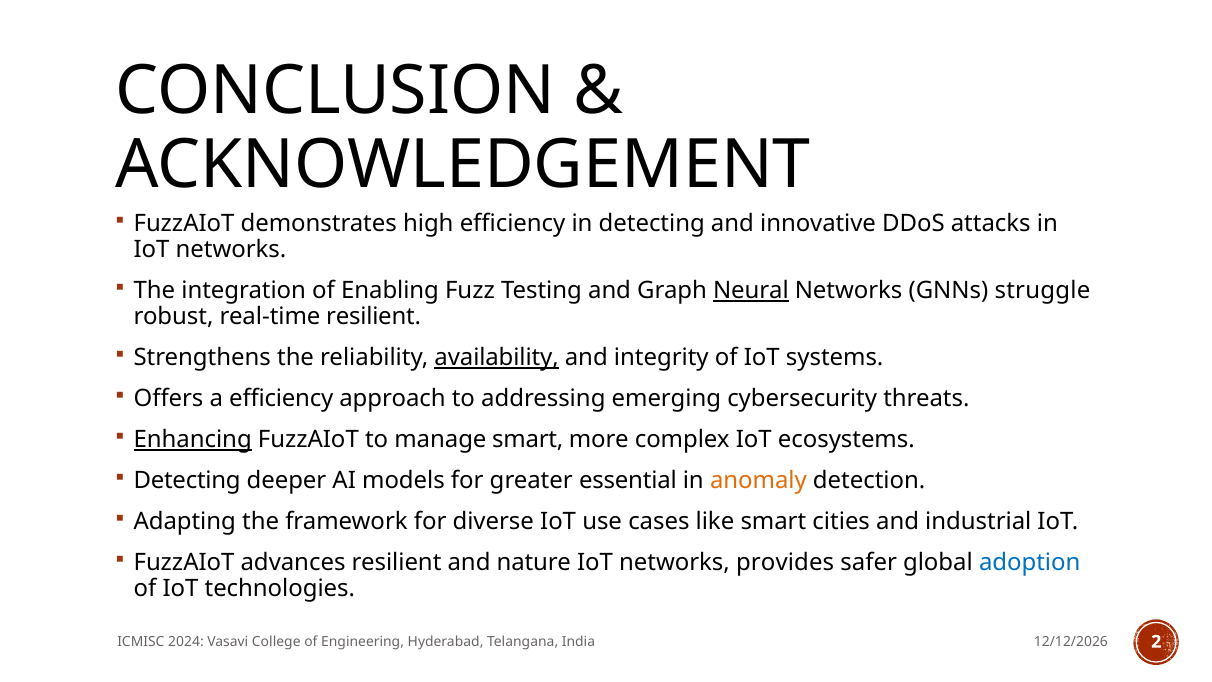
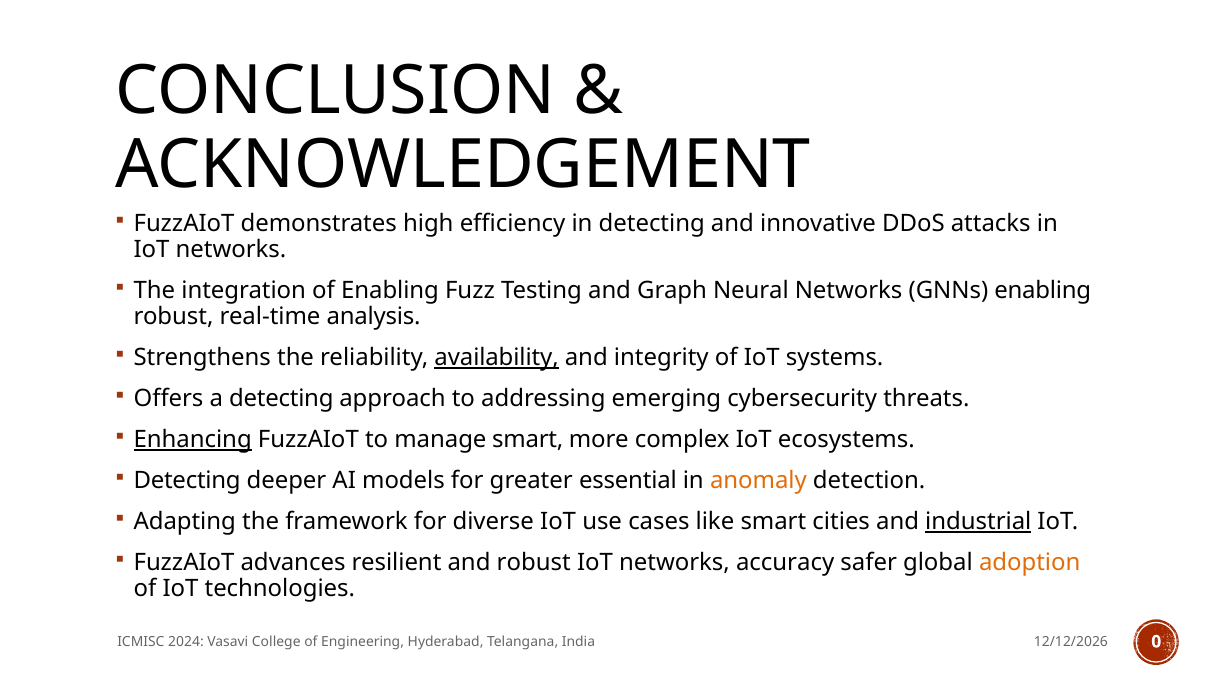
Neural underline: present -> none
GNNs struggle: struggle -> enabling
real-time resilient: resilient -> analysis
a efficiency: efficiency -> detecting
industrial underline: none -> present
and nature: nature -> robust
provides: provides -> accuracy
adoption colour: blue -> orange
2: 2 -> 0
